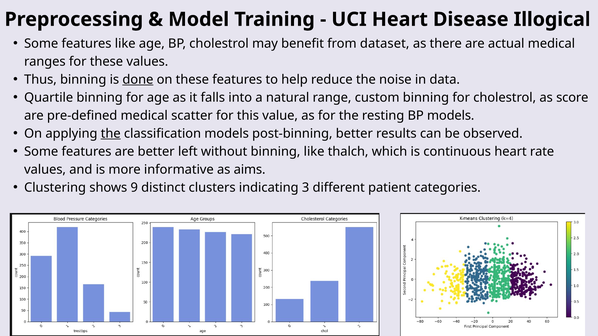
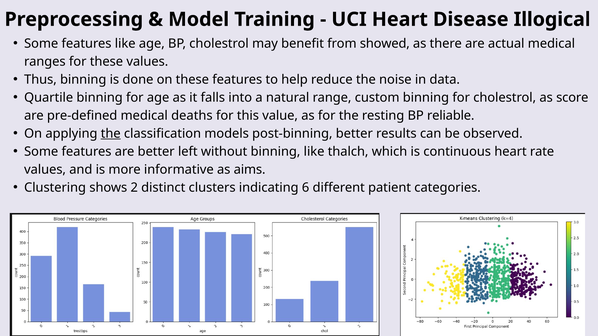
dataset: dataset -> showed
done underline: present -> none
scatter: scatter -> deaths
BP models: models -> reliable
9: 9 -> 2
3: 3 -> 6
